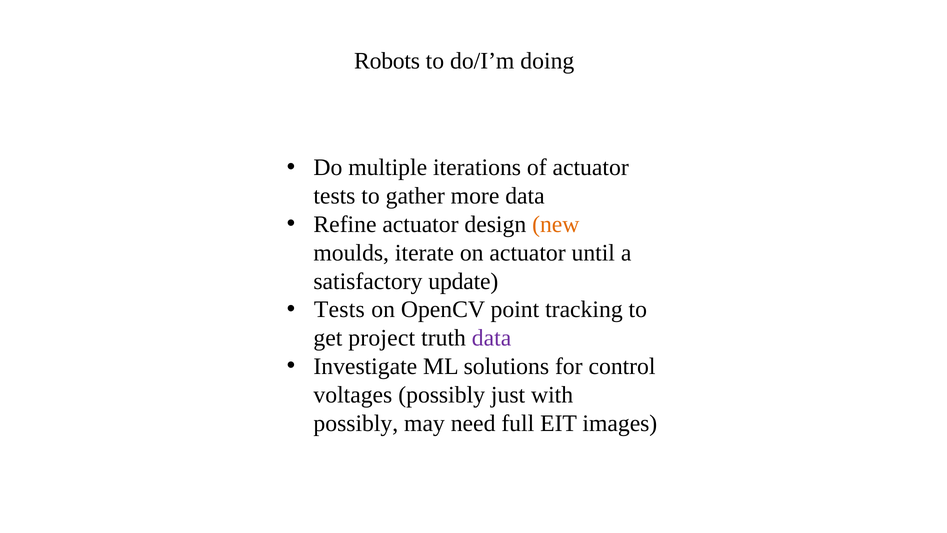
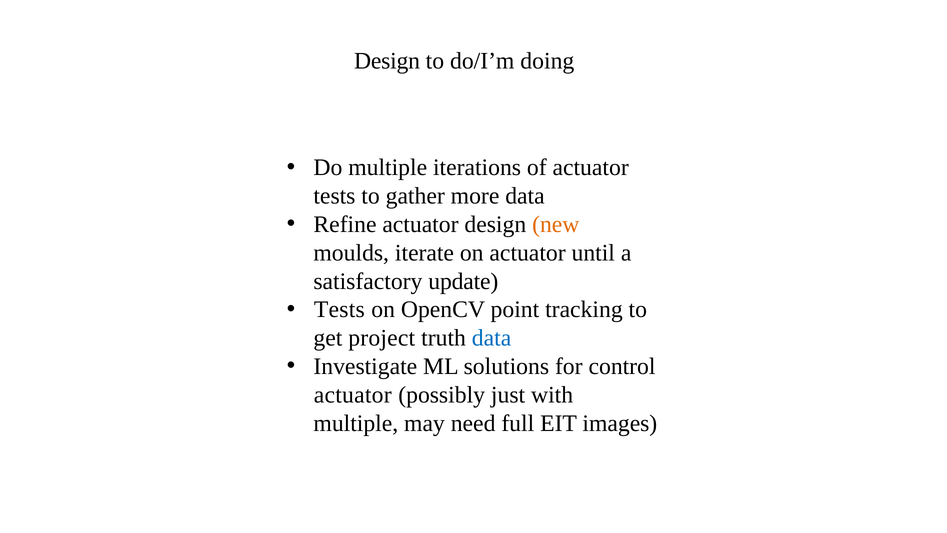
Robots at (387, 61): Robots -> Design
data at (492, 338) colour: purple -> blue
voltages at (353, 395): voltages -> actuator
possibly at (356, 423): possibly -> multiple
